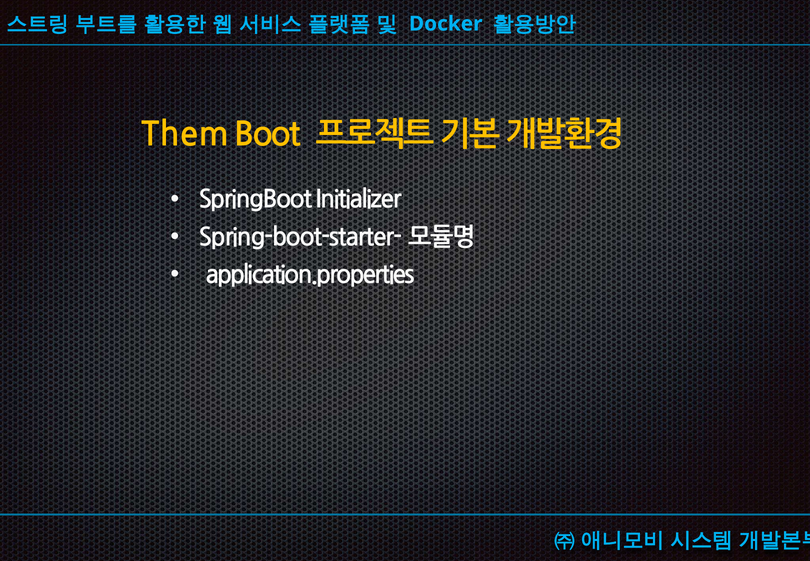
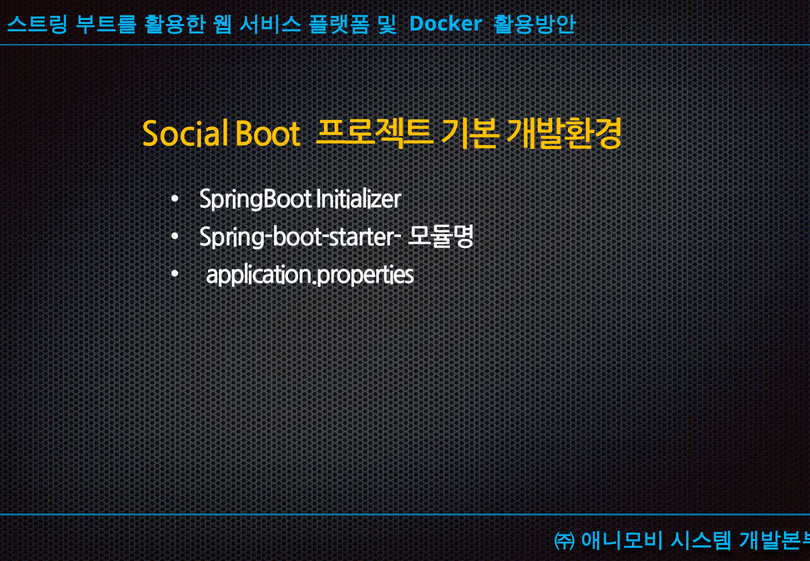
Them: Them -> Social
